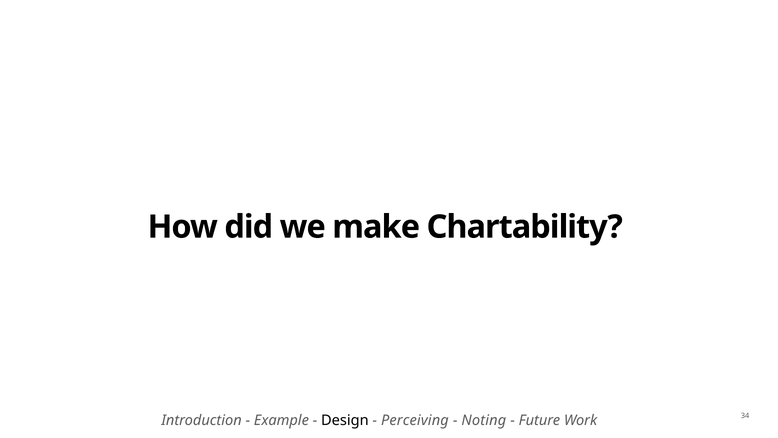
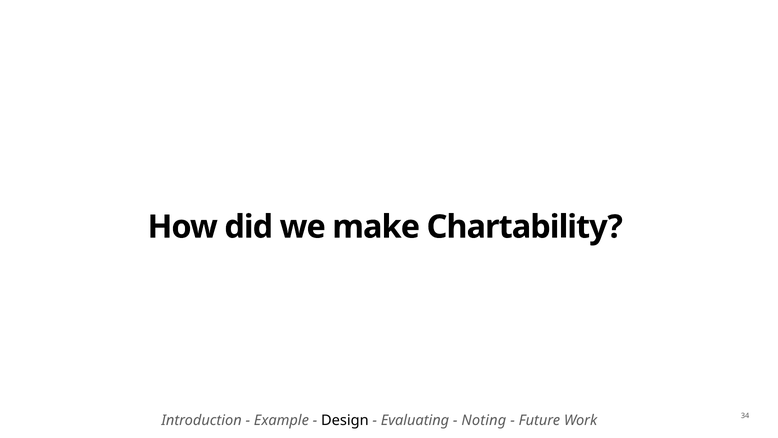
Perceiving: Perceiving -> Evaluating
